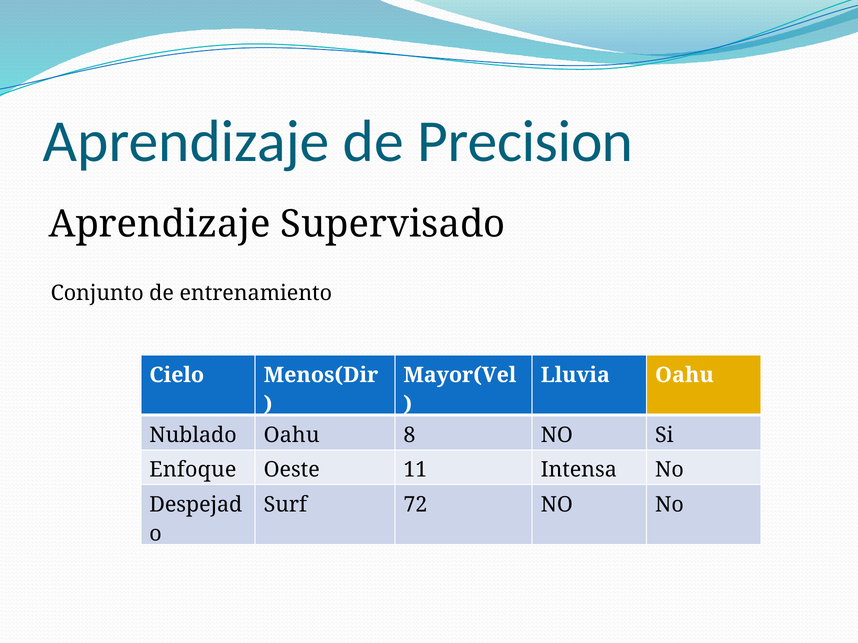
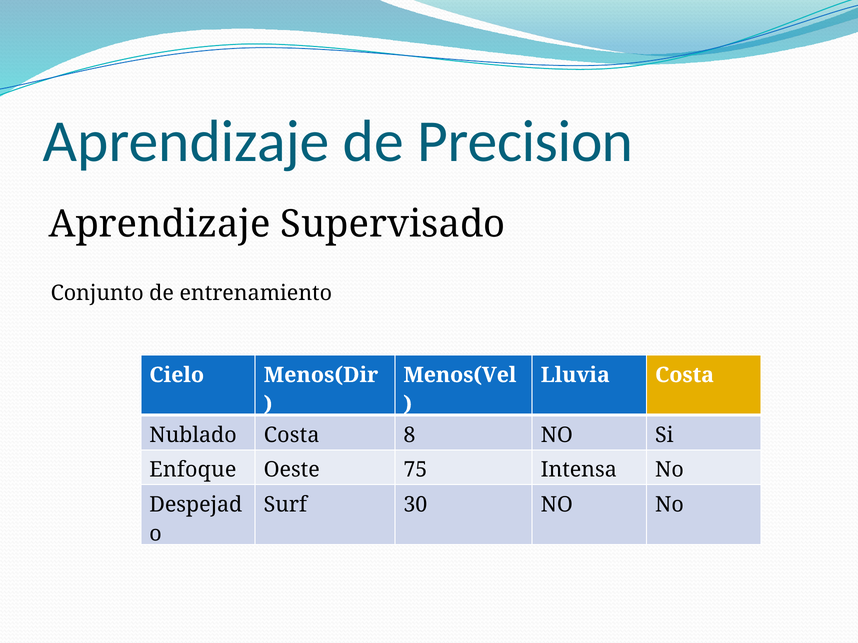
Mayor(Vel: Mayor(Vel -> Menos(Vel
Lluvia Oahu: Oahu -> Costa
Nublado Oahu: Oahu -> Costa
11: 11 -> 75
72: 72 -> 30
